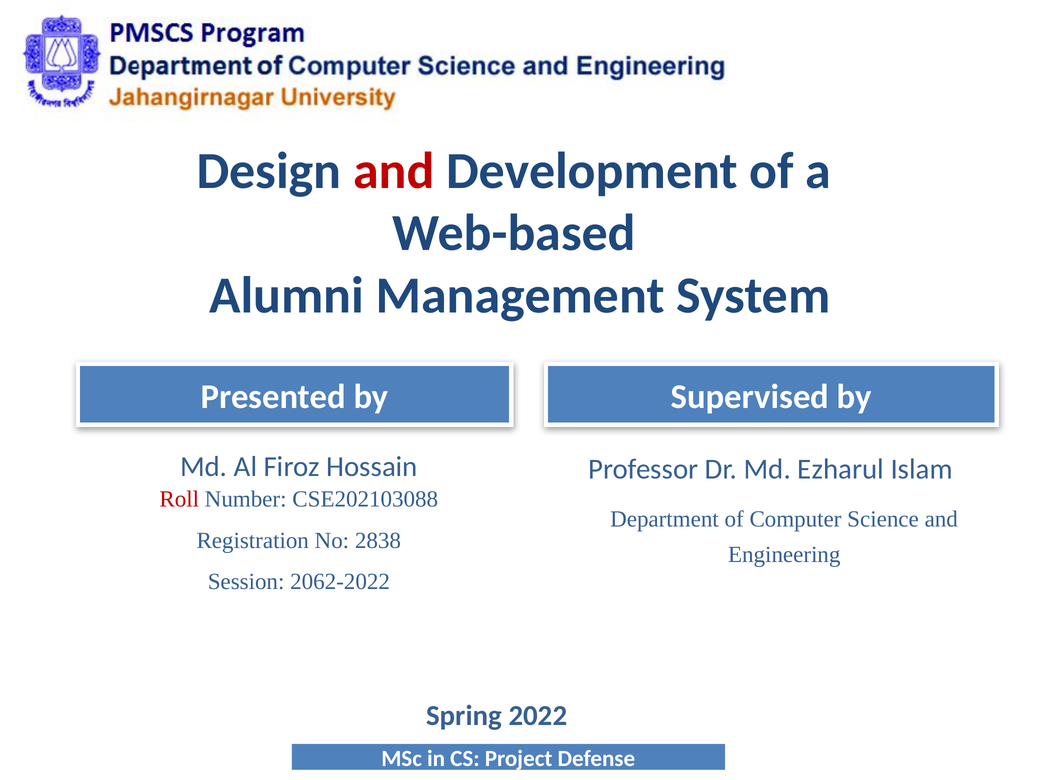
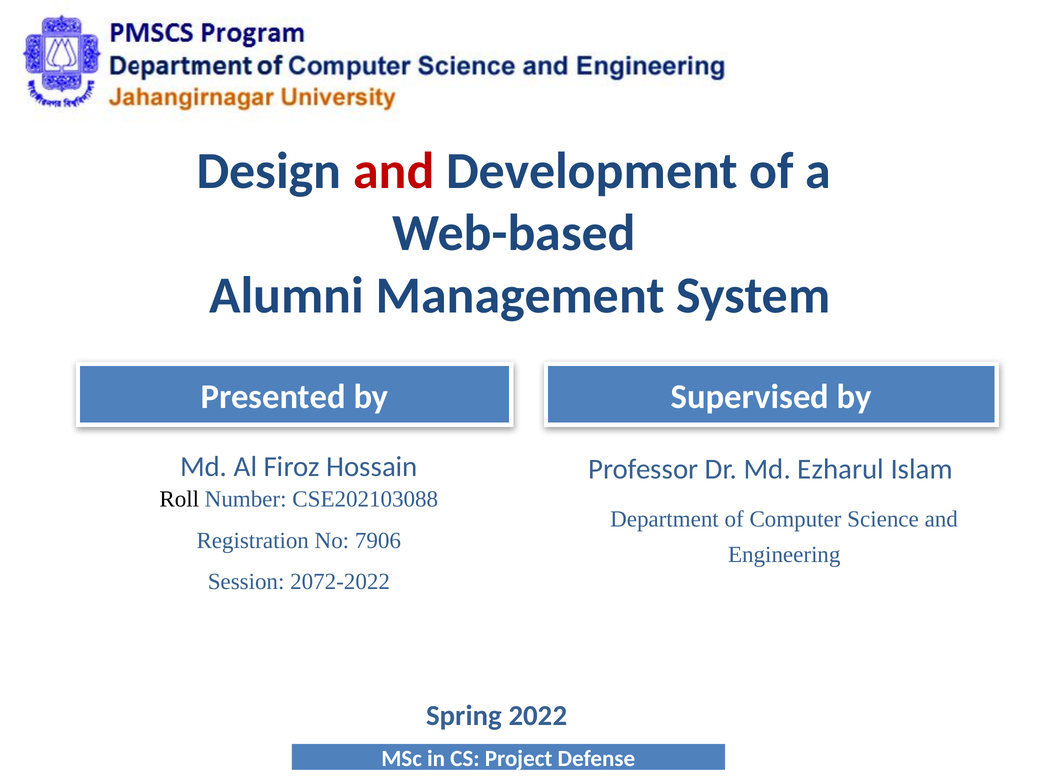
Roll colour: red -> black
2838: 2838 -> 7906
2062-2022: 2062-2022 -> 2072-2022
